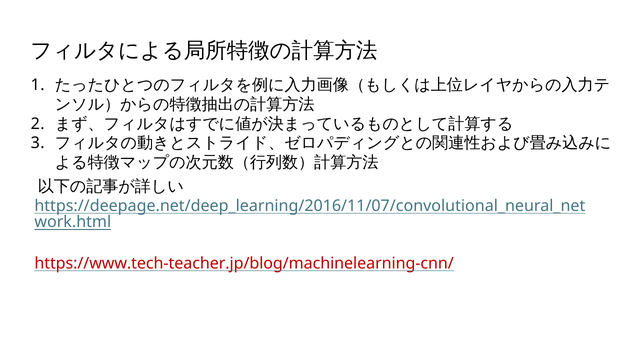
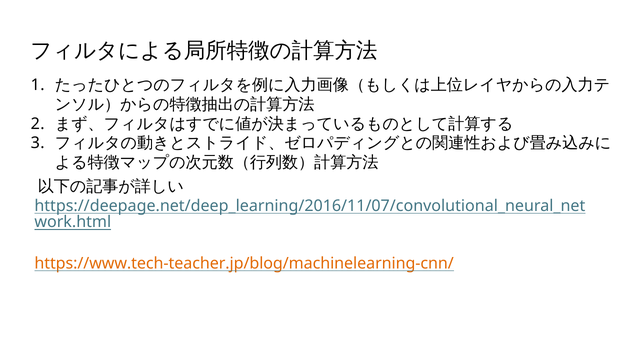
https://www.tech-teacher.jp/blog/machinelearning-cnn/ colour: red -> orange
